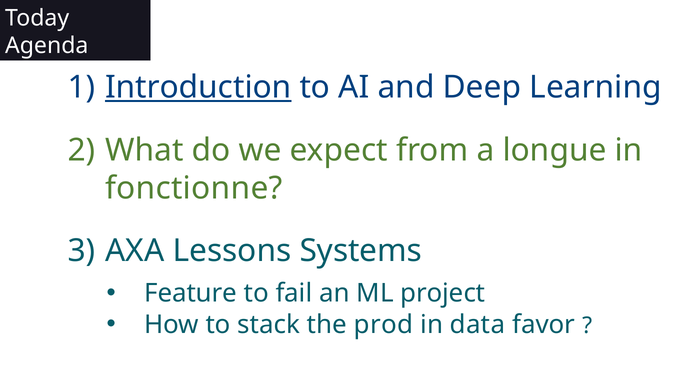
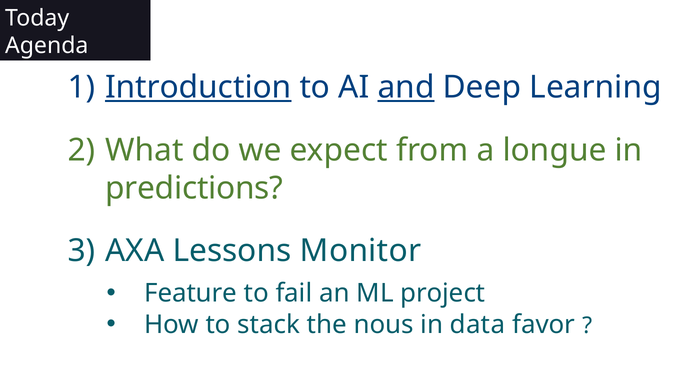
and underline: none -> present
fonctionne: fonctionne -> predictions
Systems: Systems -> Monitor
prod: prod -> nous
